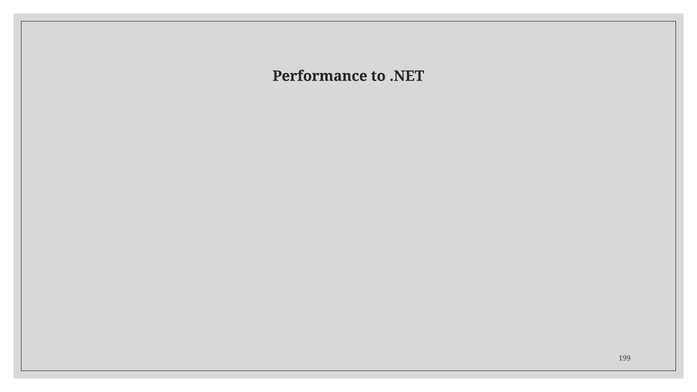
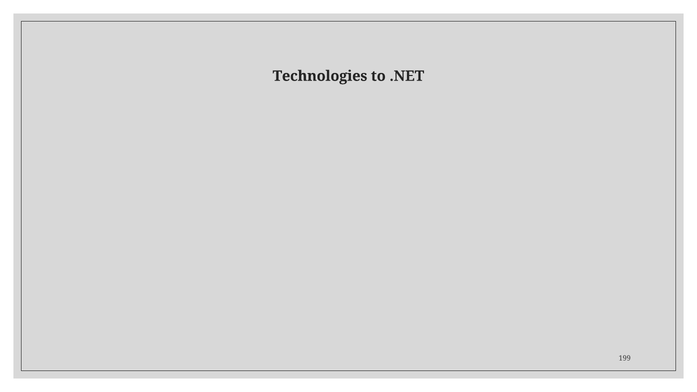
Performance: Performance -> Technologies
